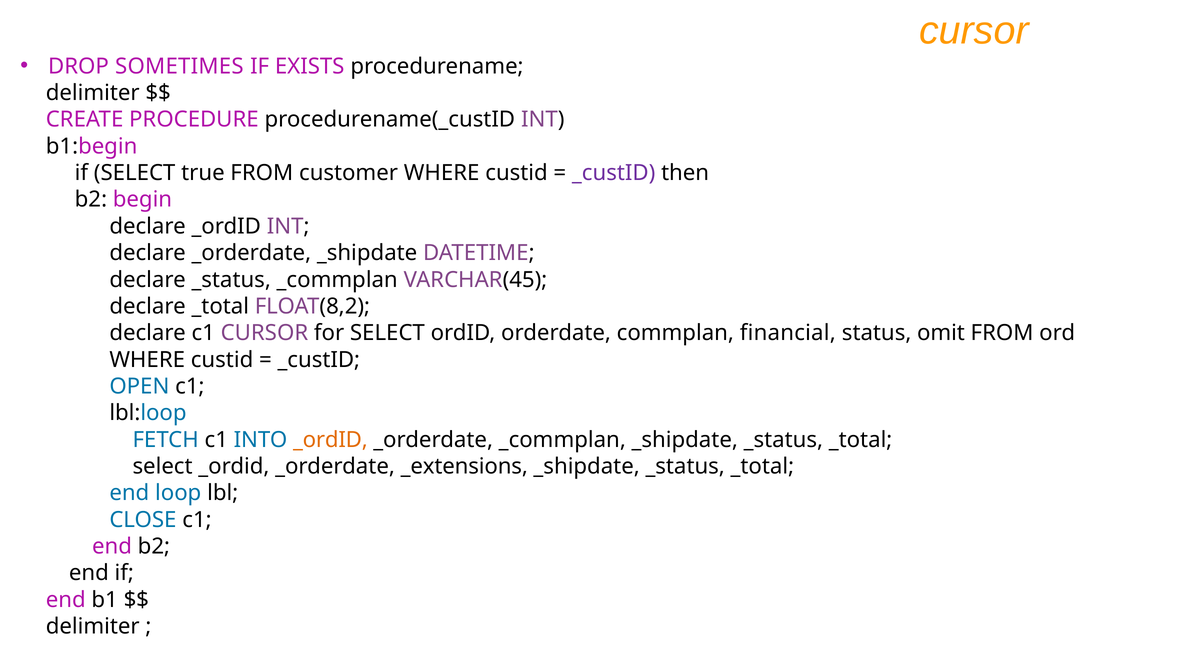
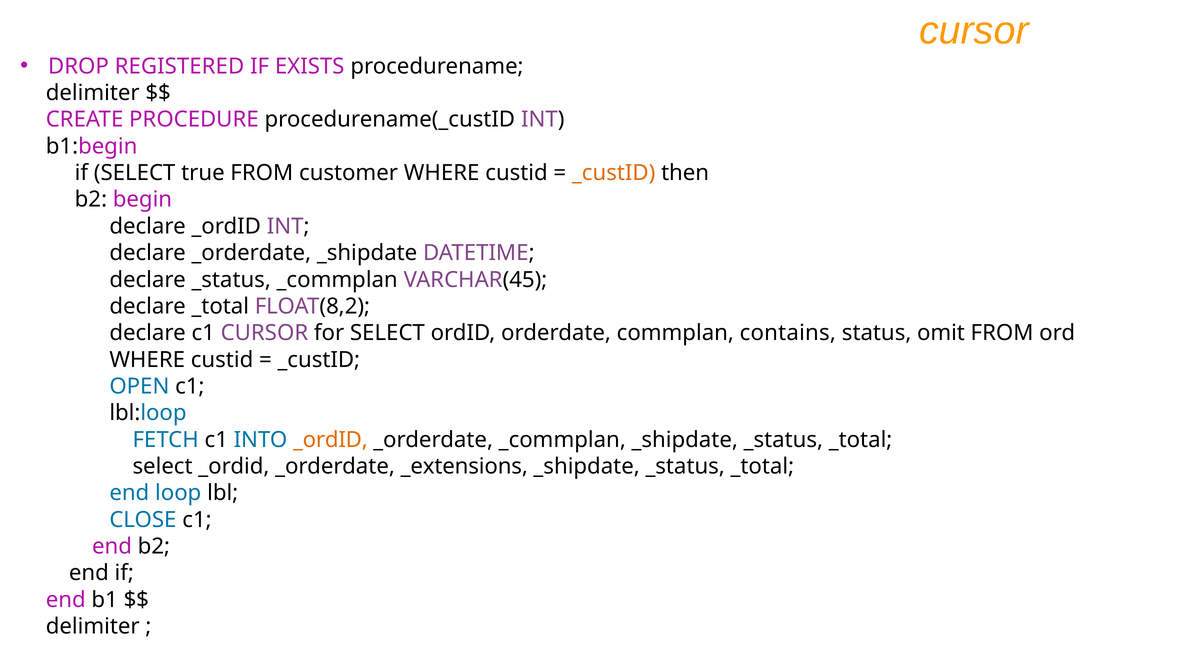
SOMETIMES: SOMETIMES -> REGISTERED
_custID at (614, 173) colour: purple -> orange
financial: financial -> contains
